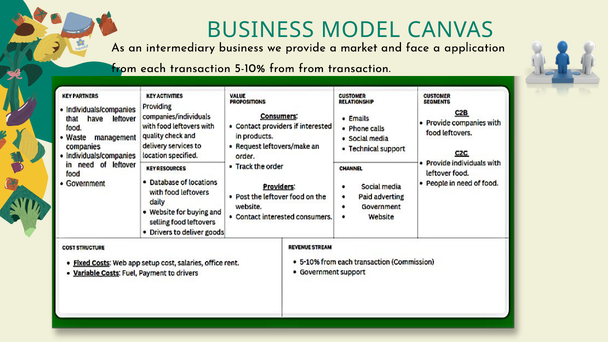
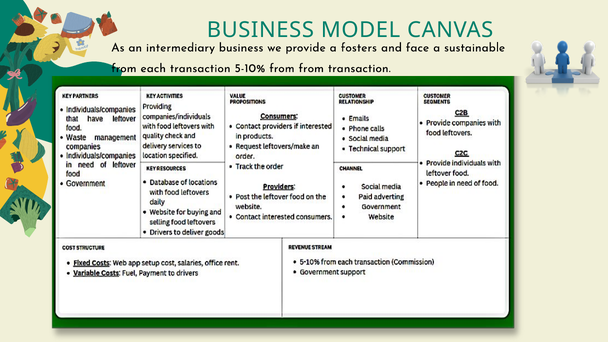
market: market -> fosters
application: application -> sustainable
